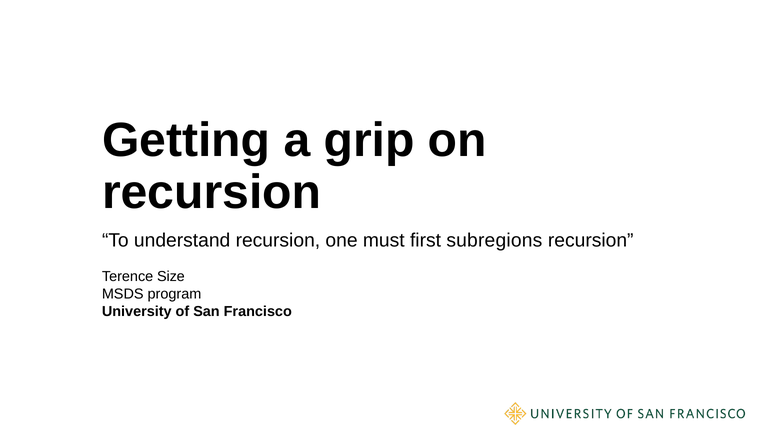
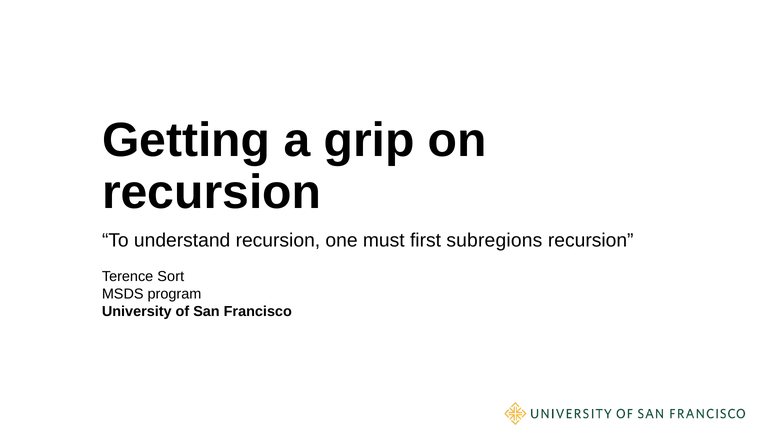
Size: Size -> Sort
